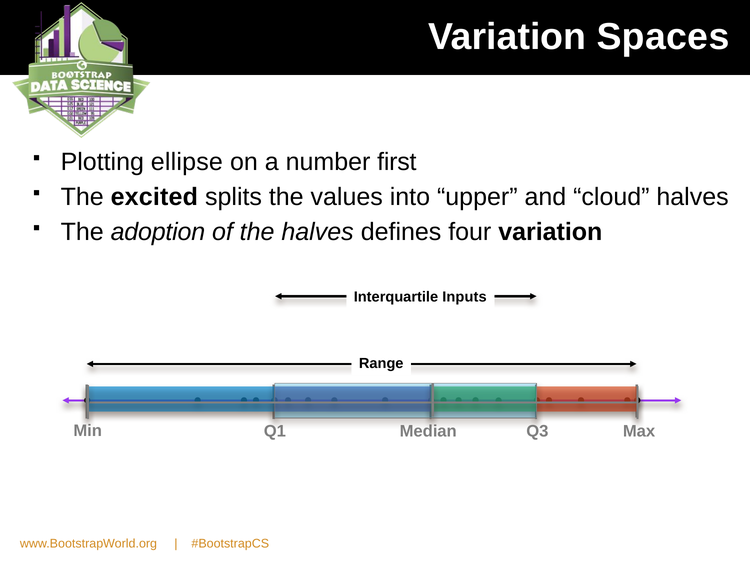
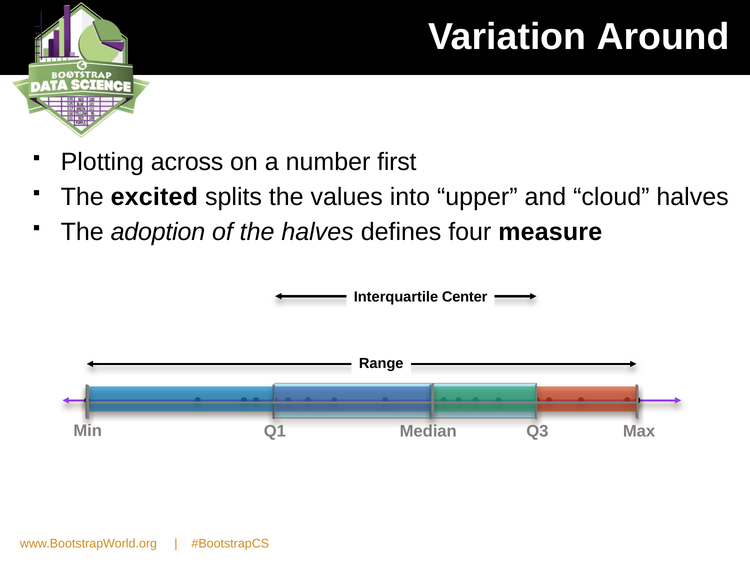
Spaces: Spaces -> Around
ellipse: ellipse -> across
four variation: variation -> measure
Inputs: Inputs -> Center
